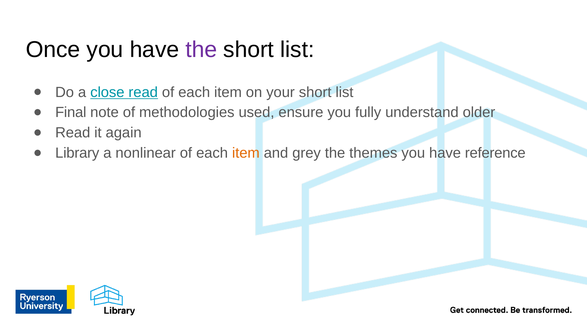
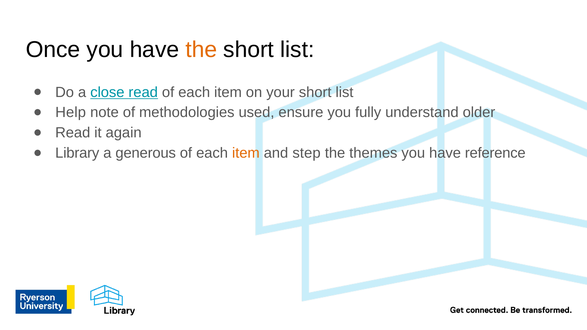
the at (201, 50) colour: purple -> orange
Final: Final -> Help
nonlinear: nonlinear -> generous
grey: grey -> step
